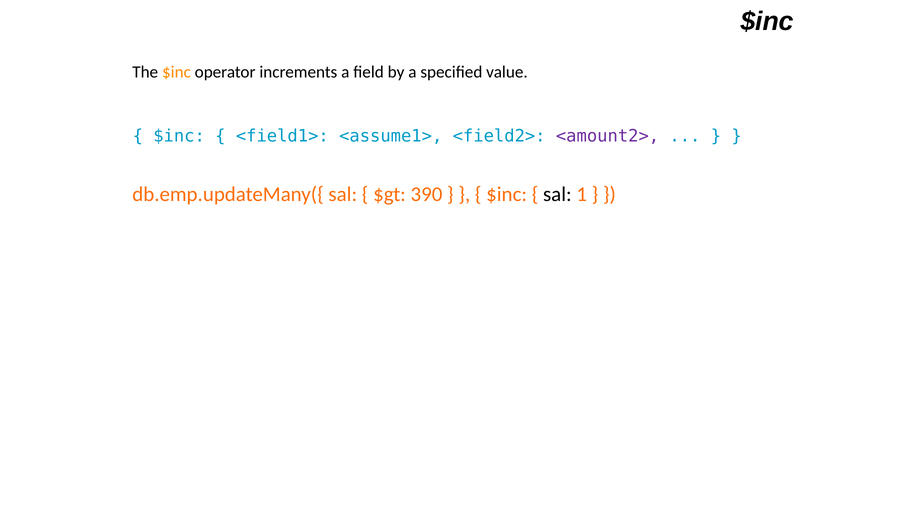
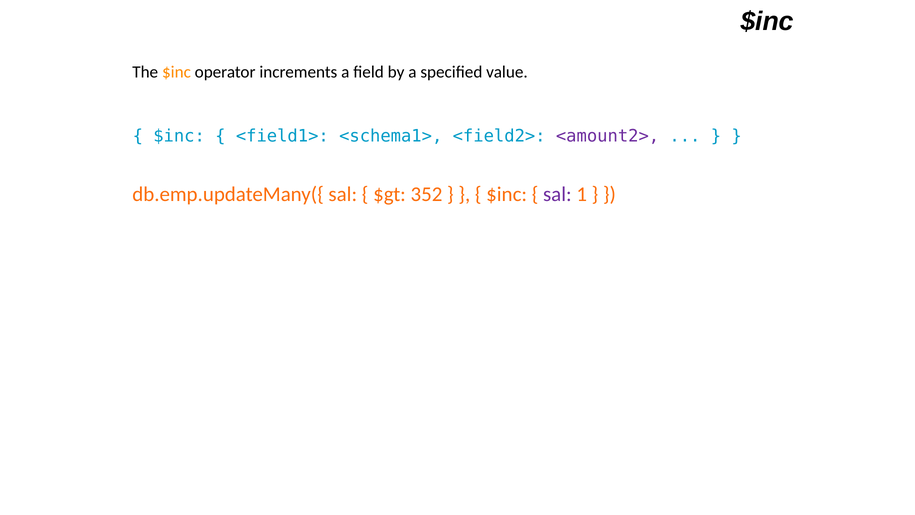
<assume1>: <assume1> -> <schema1>
390: 390 -> 352
sal at (557, 194) colour: black -> purple
